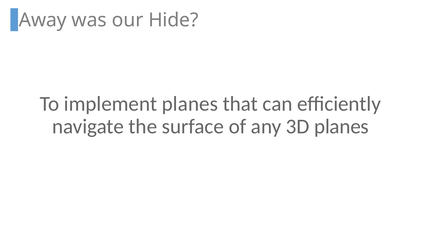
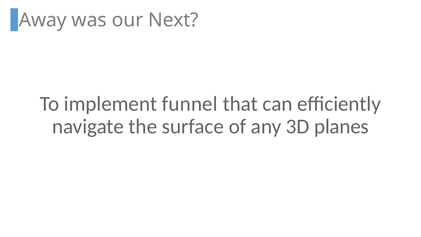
Hide: Hide -> Next
implement planes: planes -> funnel
